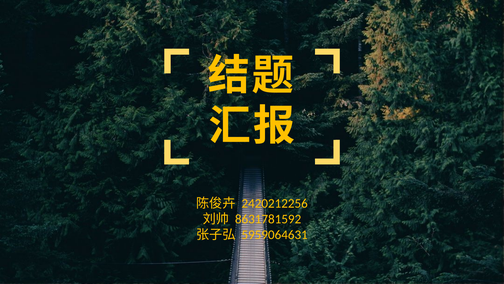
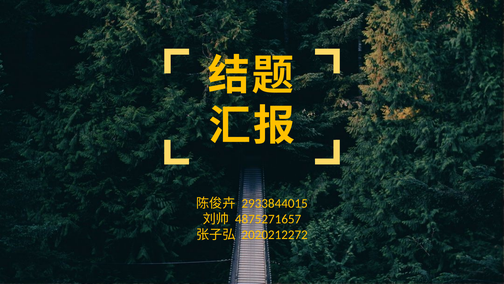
2420212256: 2420212256 -> 2933844015
8631781592: 8631781592 -> 4875271657
5959064631: 5959064631 -> 2020212272
